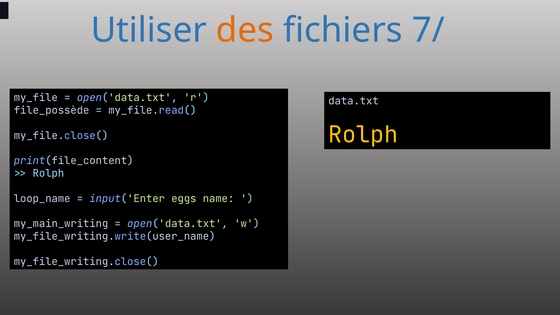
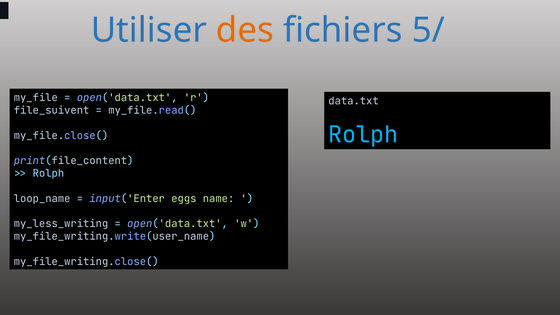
7/: 7/ -> 5/
file_possède: file_possède -> file_suivent
Rolph at (363, 135) colour: yellow -> light blue
my_main_writing: my_main_writing -> my_less_writing
